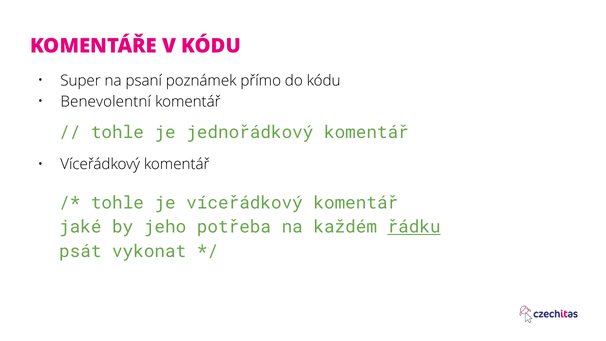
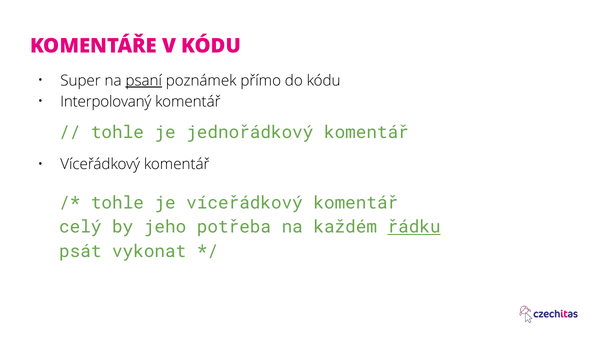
psaní underline: none -> present
Benevolentní: Benevolentní -> Interpolovaný
jaké: jaké -> celý
